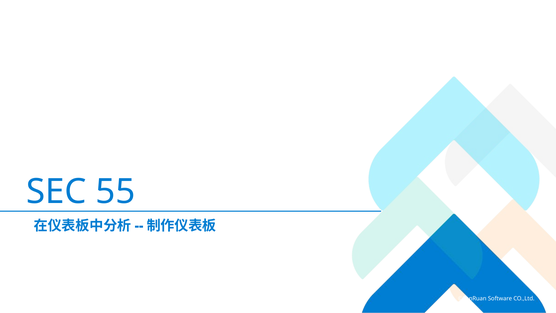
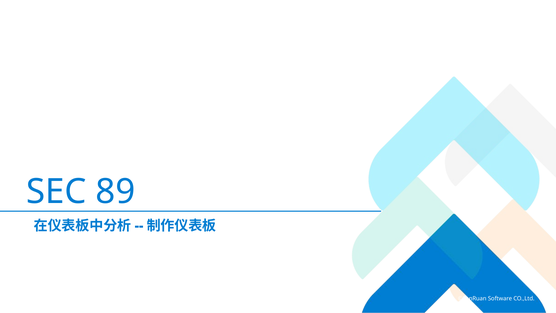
55: 55 -> 89
